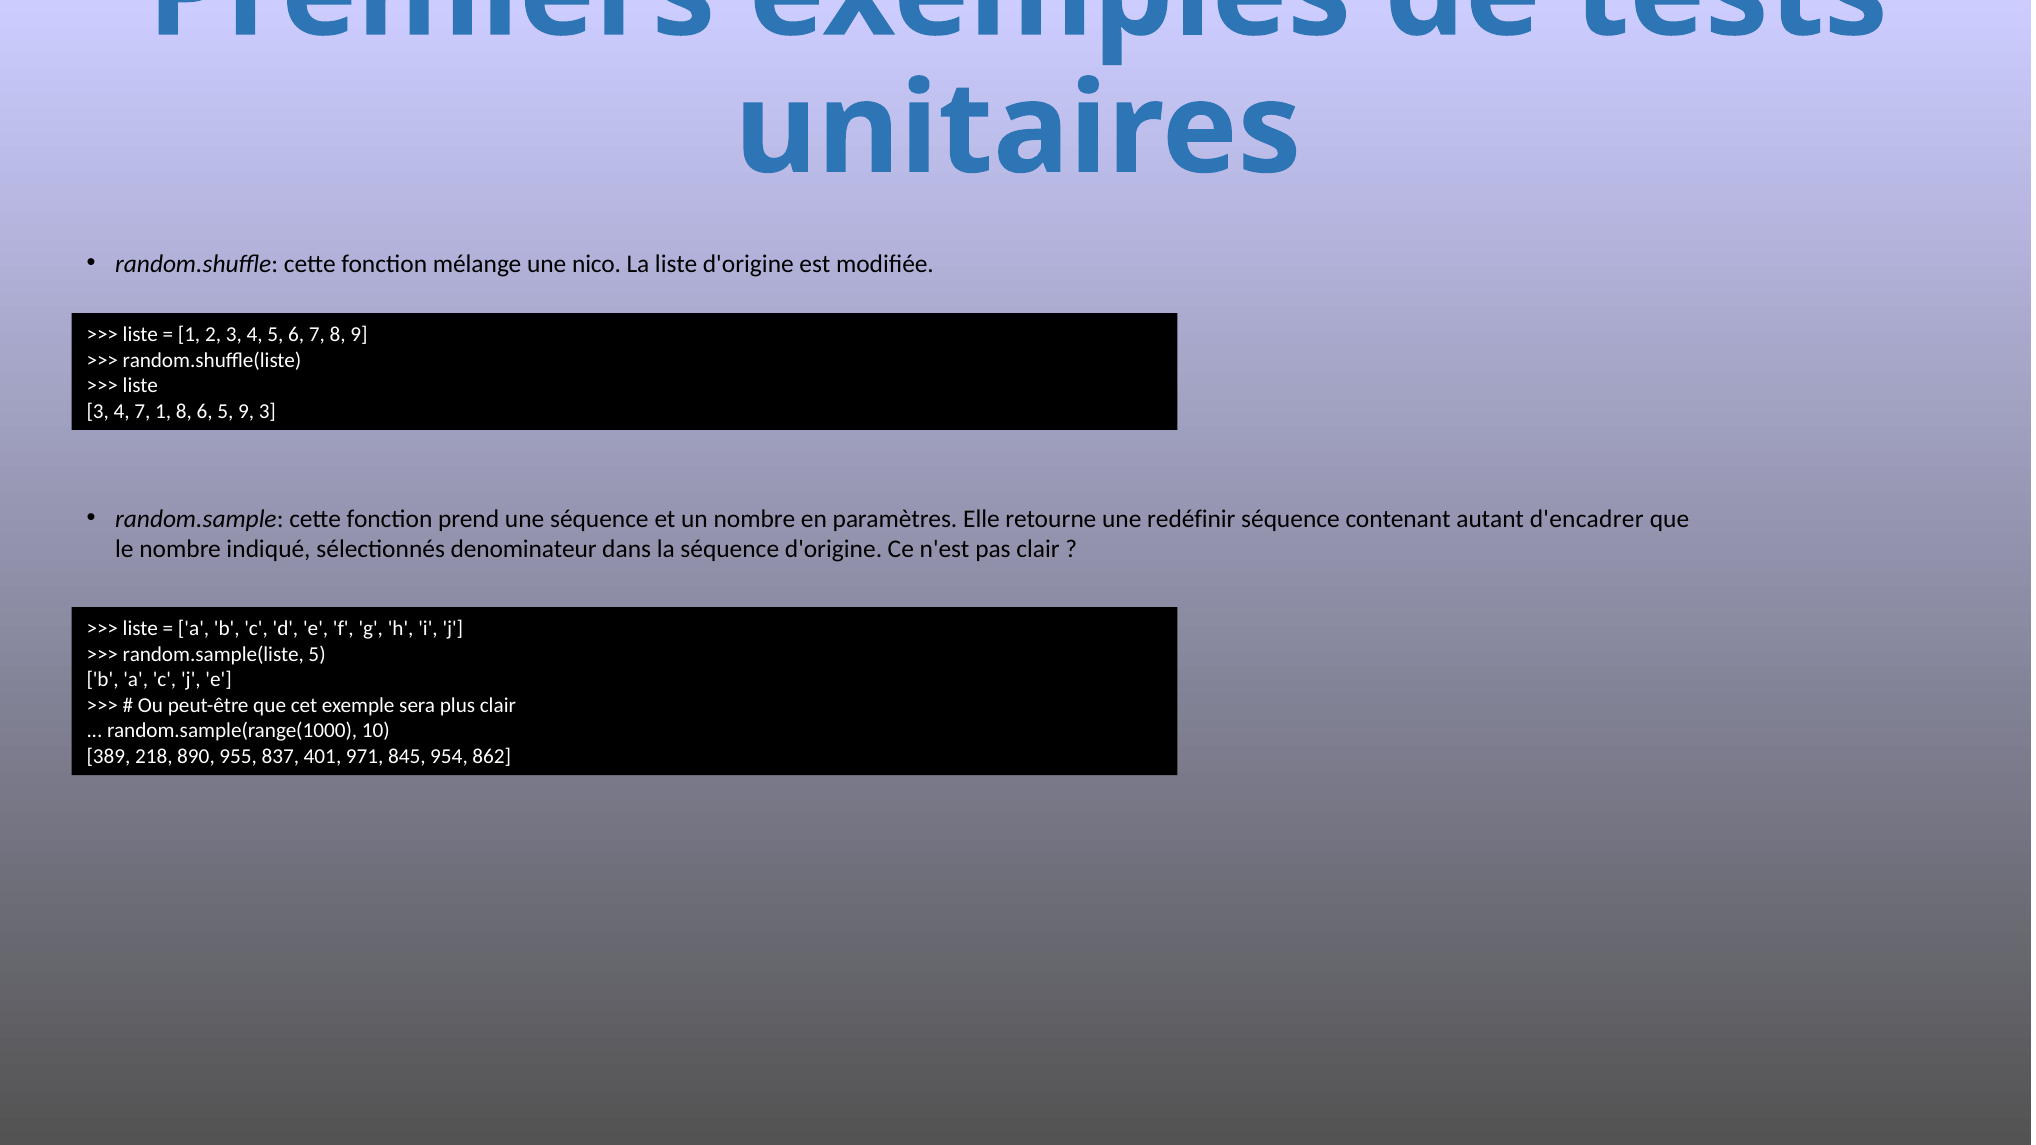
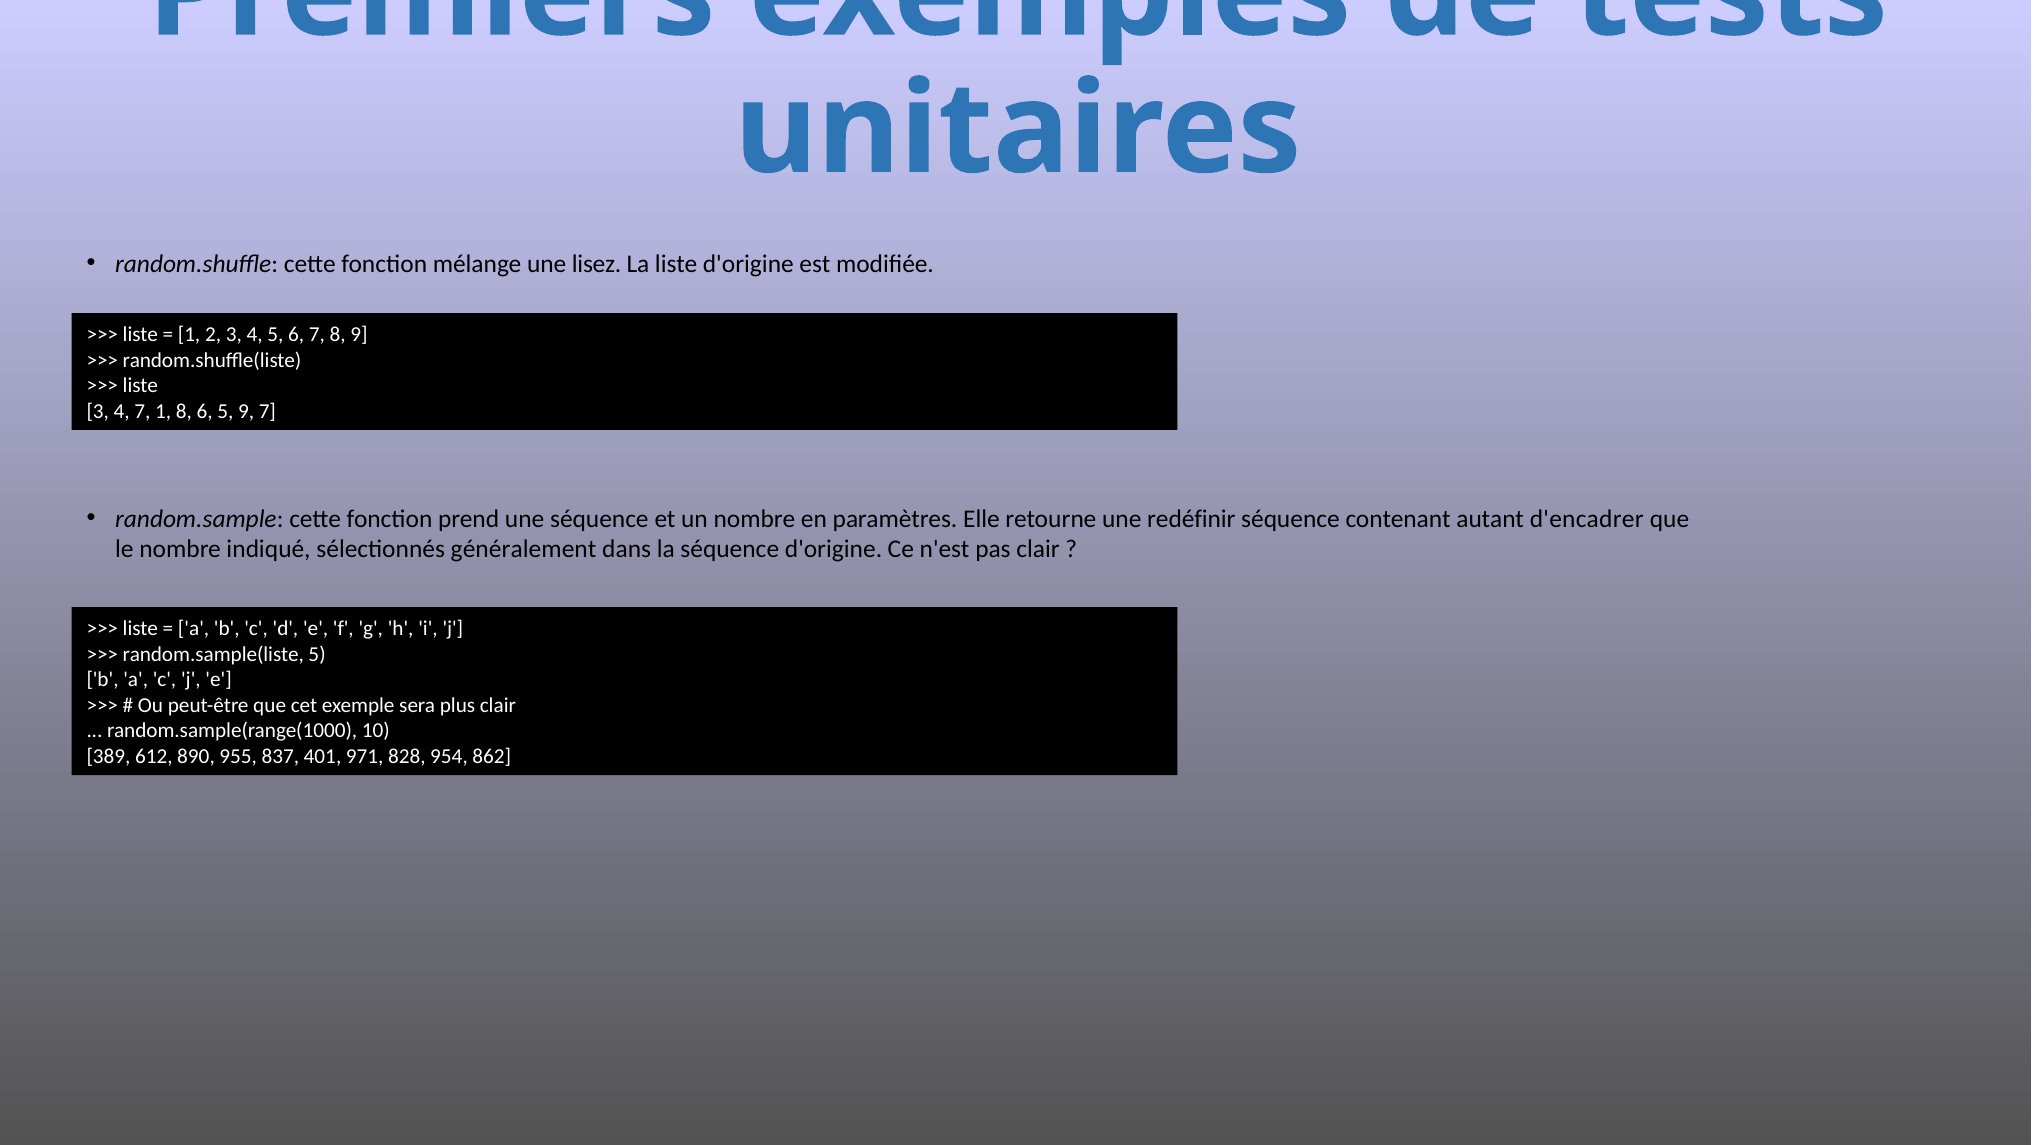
nico: nico -> lisez
9 3: 3 -> 7
denominateur: denominateur -> généralement
218: 218 -> 612
845: 845 -> 828
